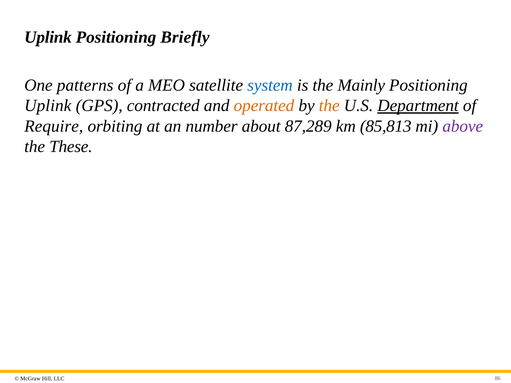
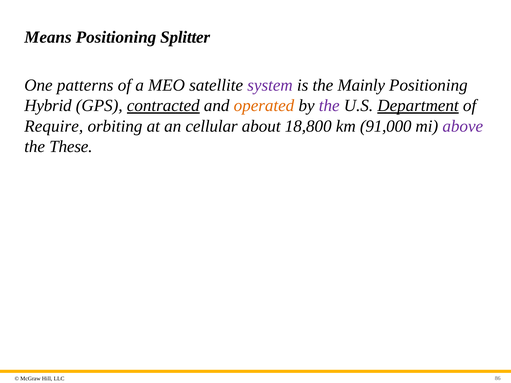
Uplink at (48, 37): Uplink -> Means
Briefly: Briefly -> Splitter
system colour: blue -> purple
Uplink at (48, 106): Uplink -> Hybrid
contracted underline: none -> present
the at (329, 106) colour: orange -> purple
number: number -> cellular
87,289: 87,289 -> 18,800
85,813: 85,813 -> 91,000
